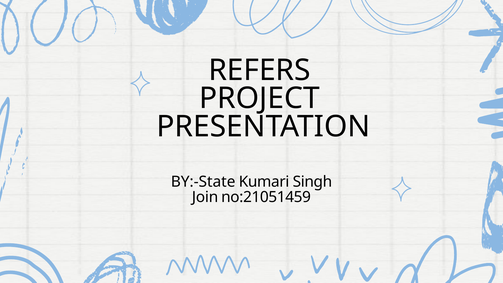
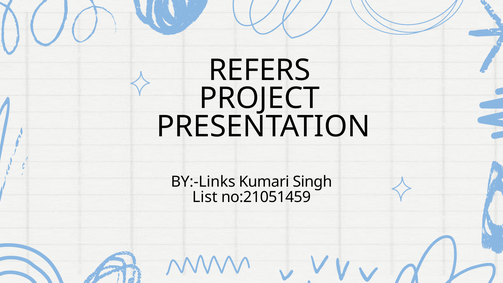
BY:-State: BY:-State -> BY:-Links
Join: Join -> List
